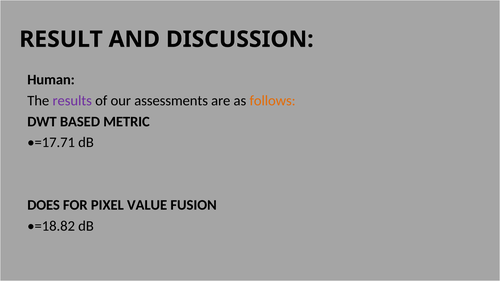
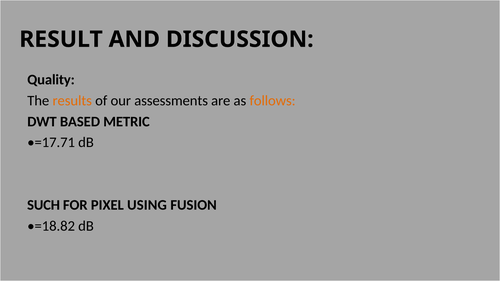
Human: Human -> Quality
results colour: purple -> orange
DOES: DOES -> SUCH
VALUE: VALUE -> USING
